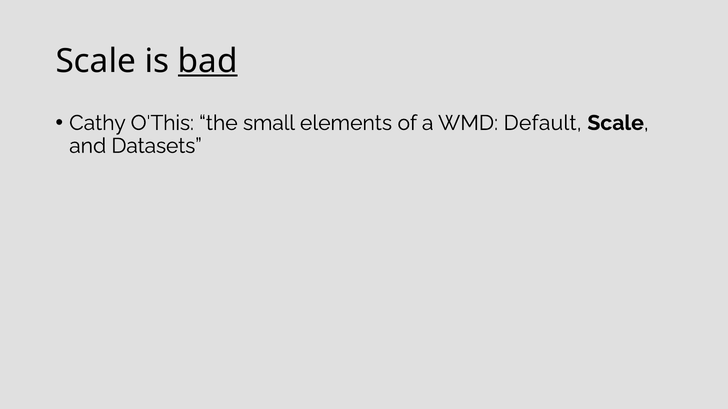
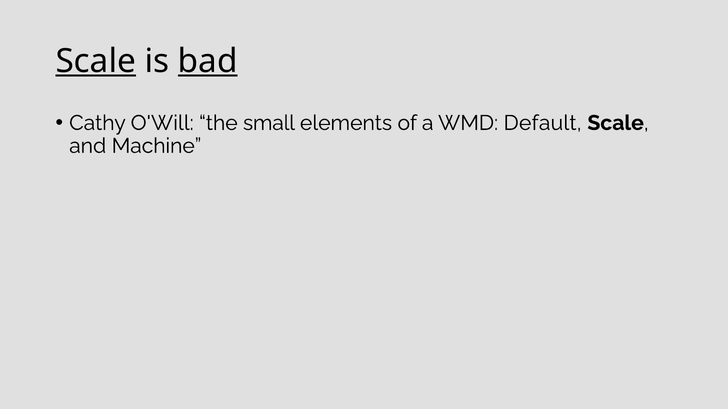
Scale at (96, 61) underline: none -> present
O'This: O'This -> O'Will
Datasets: Datasets -> Machine
